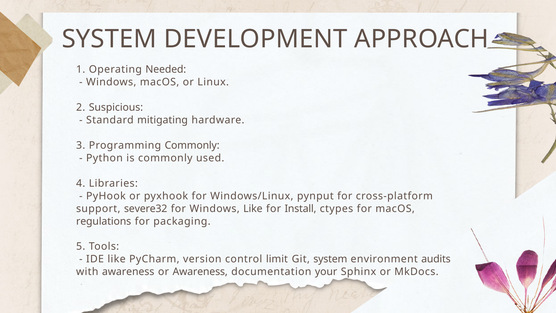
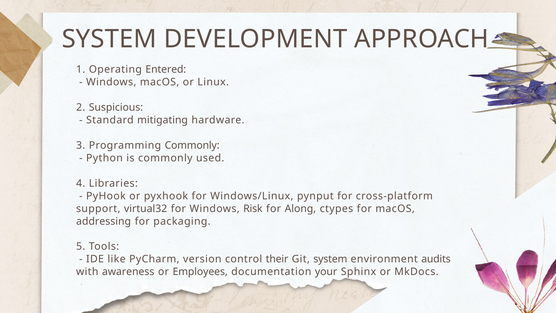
Needed: Needed -> Entered
severe32: severe32 -> virtual32
Windows Like: Like -> Risk
Install: Install -> Along
regulations: regulations -> addressing
limit: limit -> their
or Awareness: Awareness -> Employees
